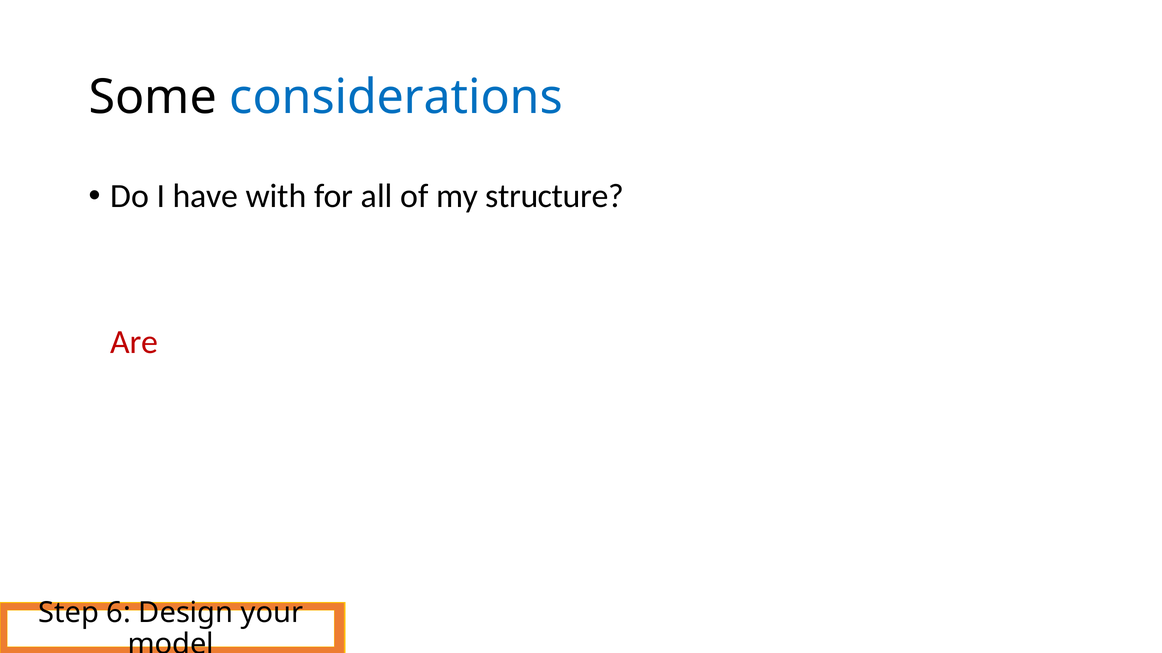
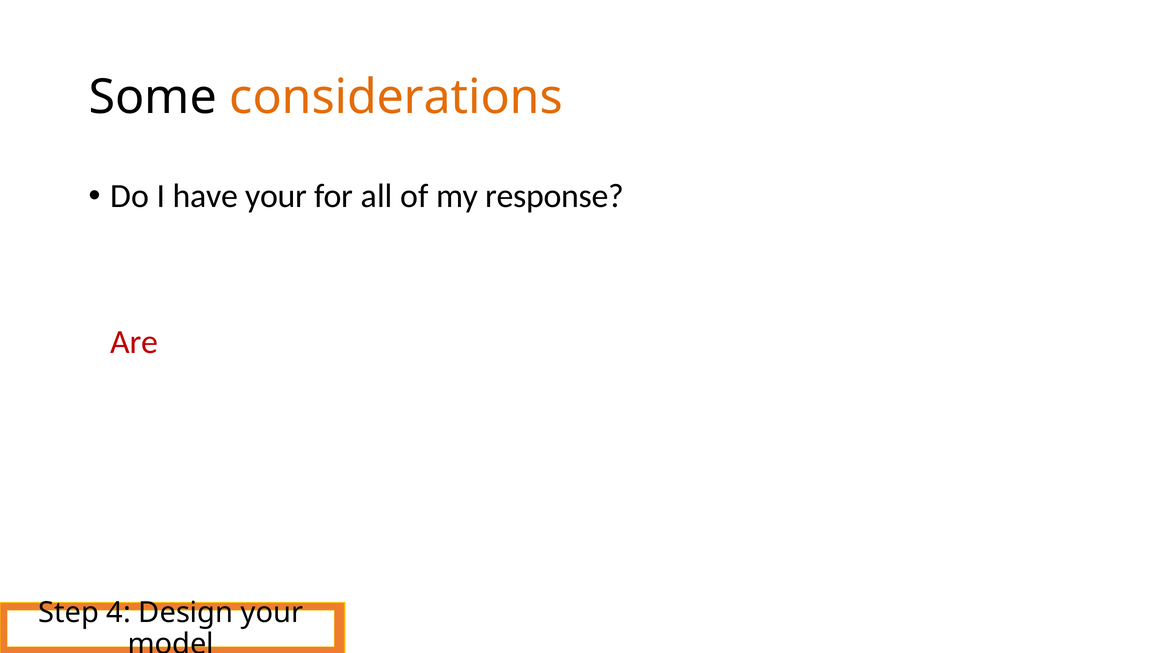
considerations colour: blue -> orange
have with: with -> your
of my structure: structure -> response
6: 6 -> 4
